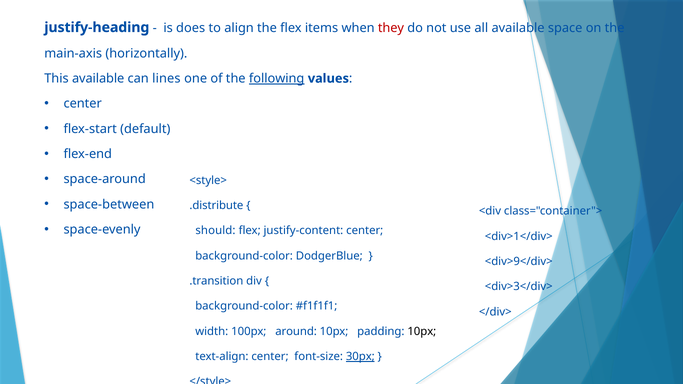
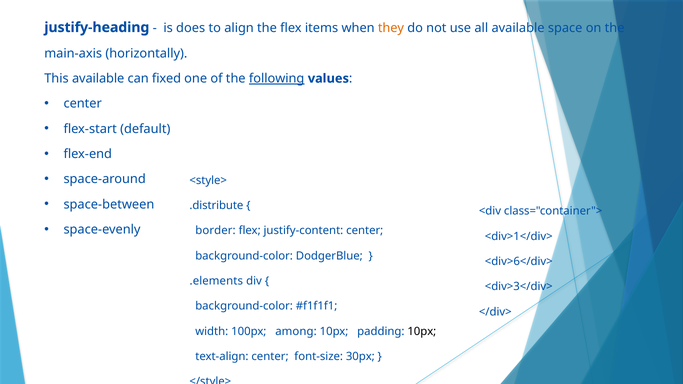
they colour: red -> orange
lines: lines -> fixed
should: should -> border
<div>9</div>: <div>9</div> -> <div>6</div>
.transition: .transition -> .elements
around: around -> among
30px underline: present -> none
